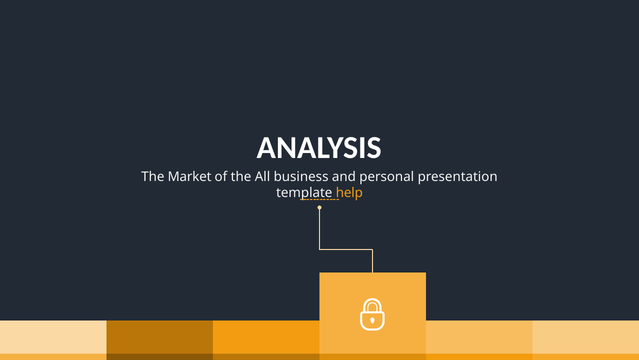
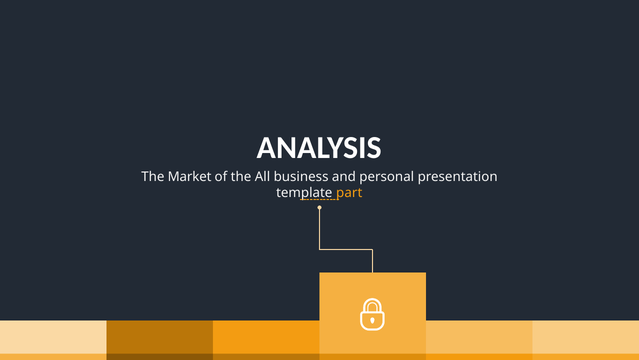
help: help -> part
